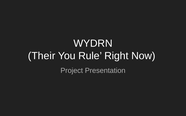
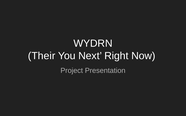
Rule: Rule -> Next
